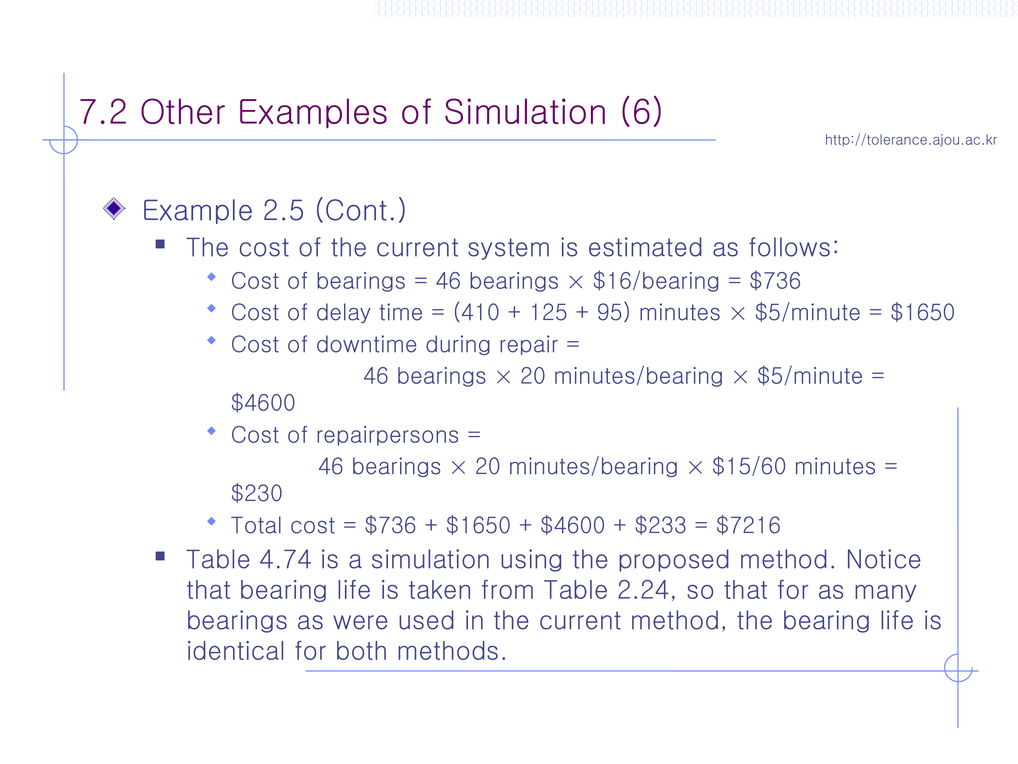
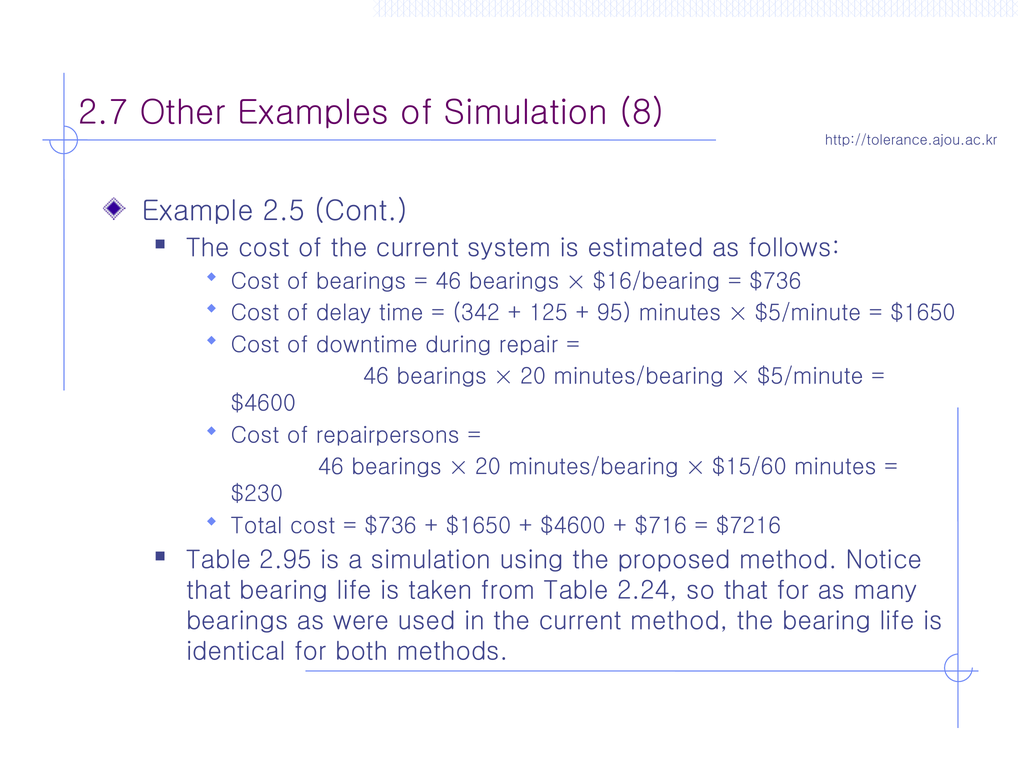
7.2: 7.2 -> 2.7
6: 6 -> 8
410: 410 -> 342
$233: $233 -> $716
4.74: 4.74 -> 2.95
